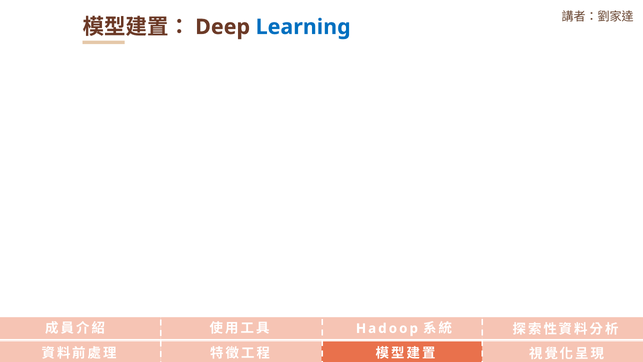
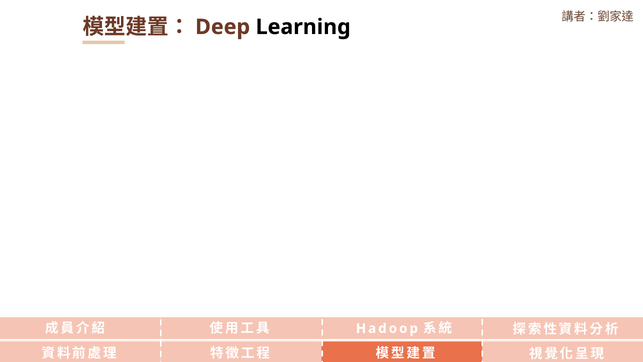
Learning colour: blue -> black
